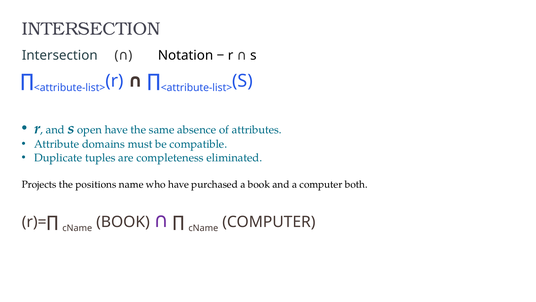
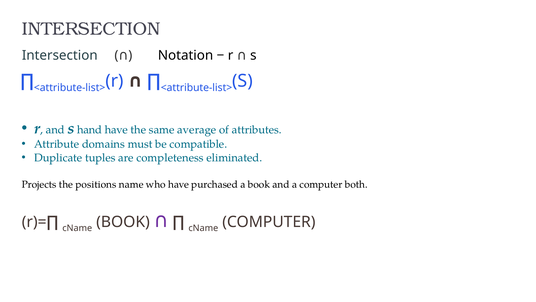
open: open -> hand
absence: absence -> average
